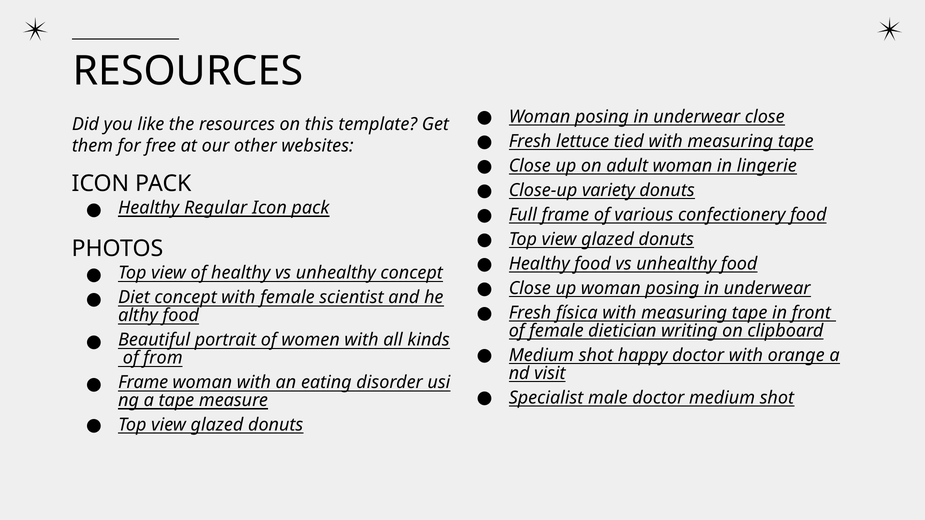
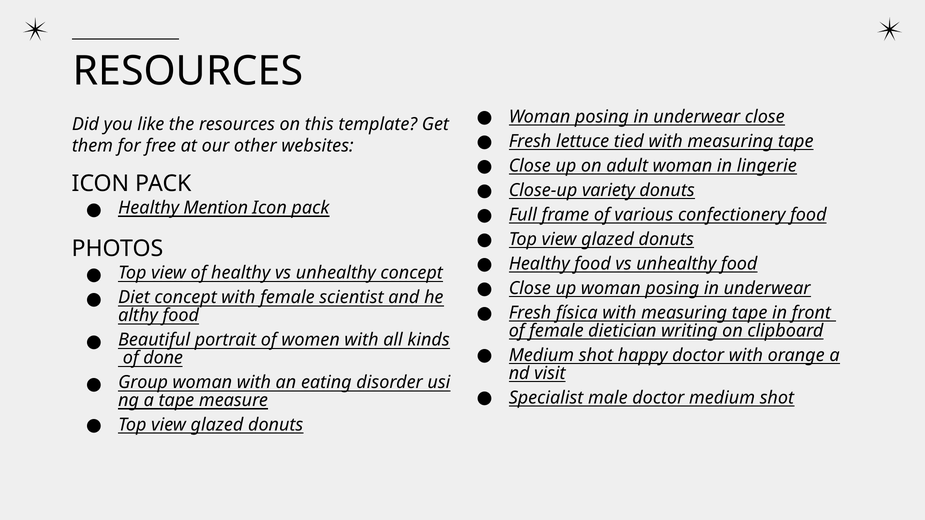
Regular: Regular -> Mention
from: from -> done
Frame at (143, 383): Frame -> Group
